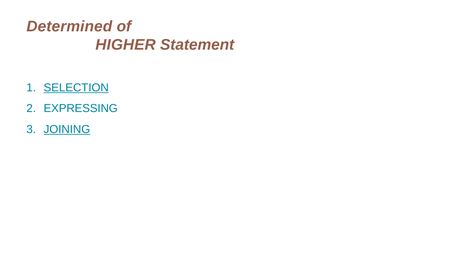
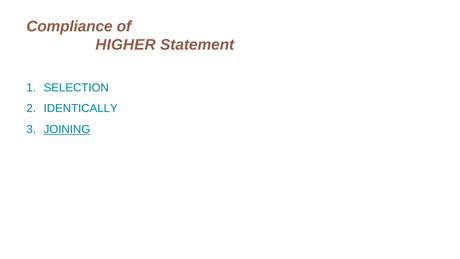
Determined: Determined -> Compliance
SELECTION underline: present -> none
EXPRESSING: EXPRESSING -> IDENTICALLY
